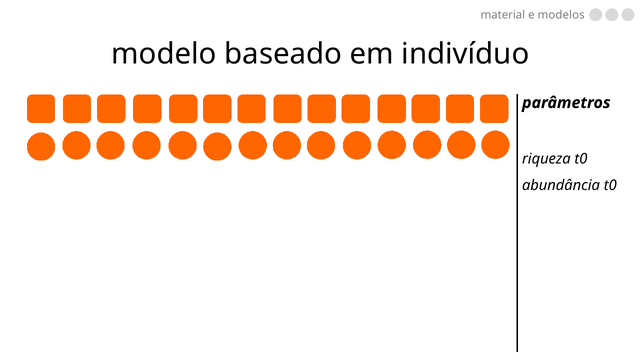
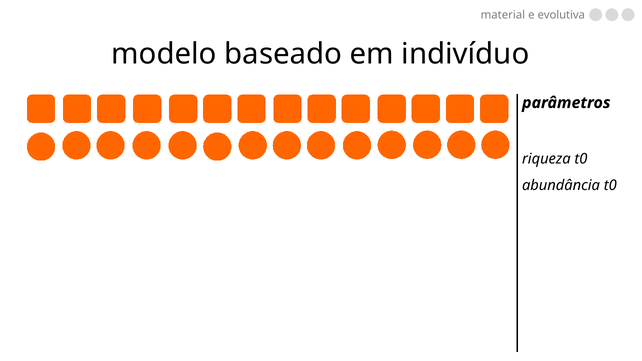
modelos: modelos -> evolutiva
